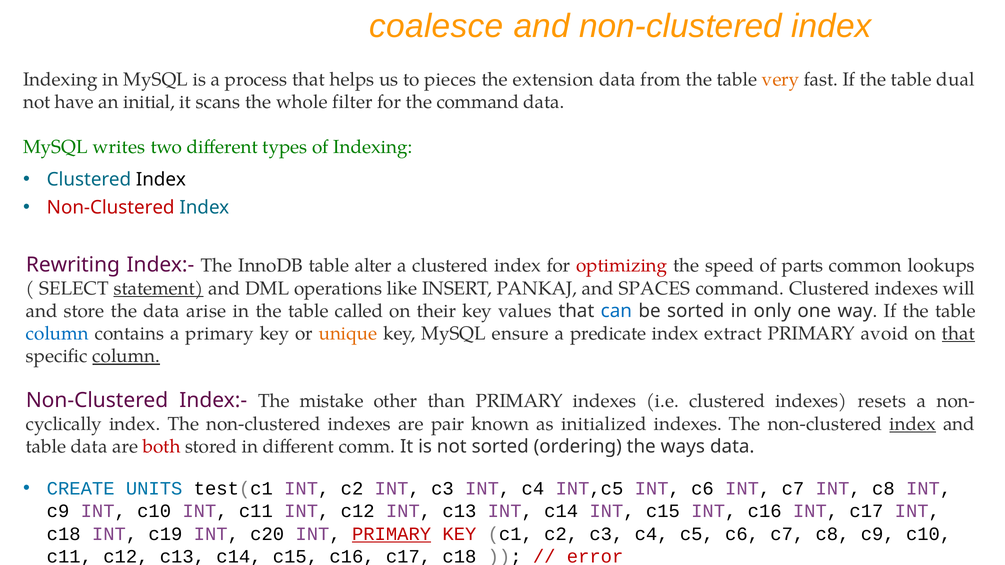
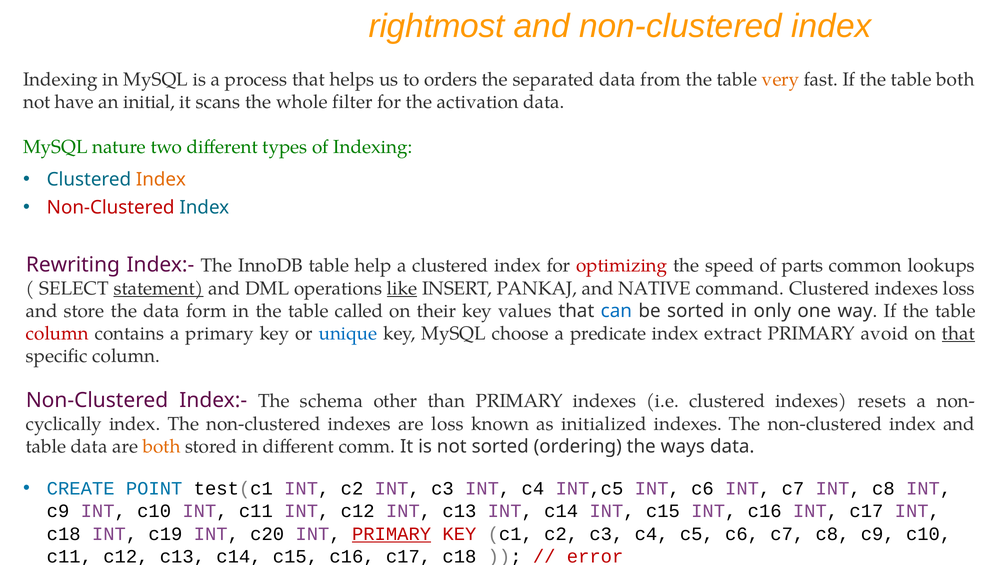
coalesce: coalesce -> rightmost
pieces: pieces -> orders
extension: extension -> separated
table dual: dual -> both
the command: command -> activation
writes: writes -> nature
Index at (161, 180) colour: black -> orange
alter: alter -> help
like underline: none -> present
SPACES: SPACES -> NATIVE
indexes will: will -> loss
arise: arise -> form
column at (57, 334) colour: blue -> red
unique colour: orange -> blue
ensure: ensure -> choose
column at (126, 356) underline: present -> none
mistake: mistake -> schema
are pair: pair -> loss
index at (913, 424) underline: present -> none
both at (162, 447) colour: red -> orange
UNITS: UNITS -> POINT
